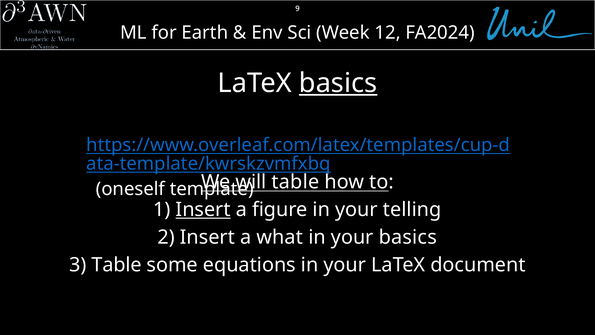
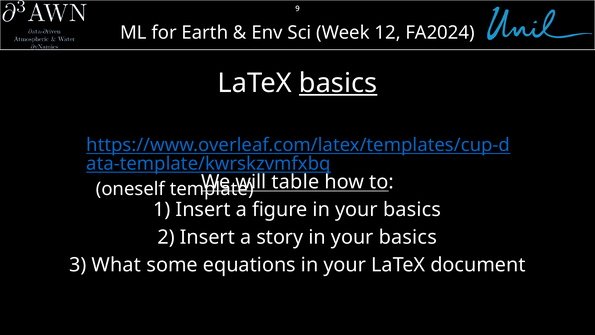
Insert at (203, 209) underline: present -> none
figure in your telling: telling -> basics
what: what -> story
3 Table: Table -> What
